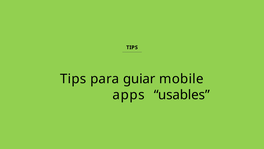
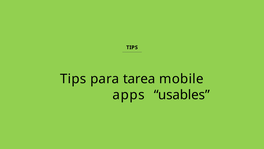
guiar: guiar -> tarea
